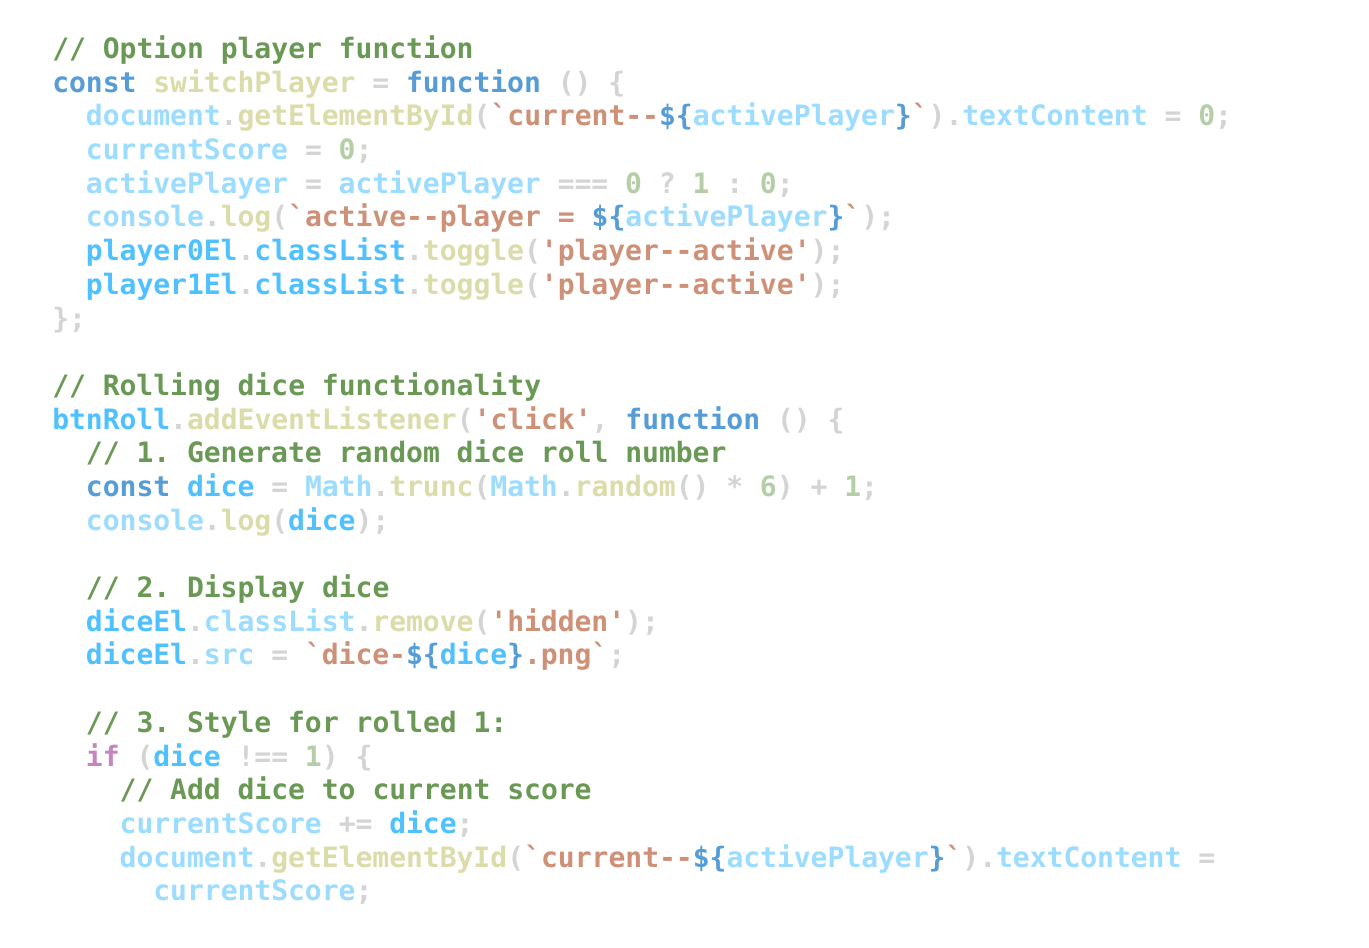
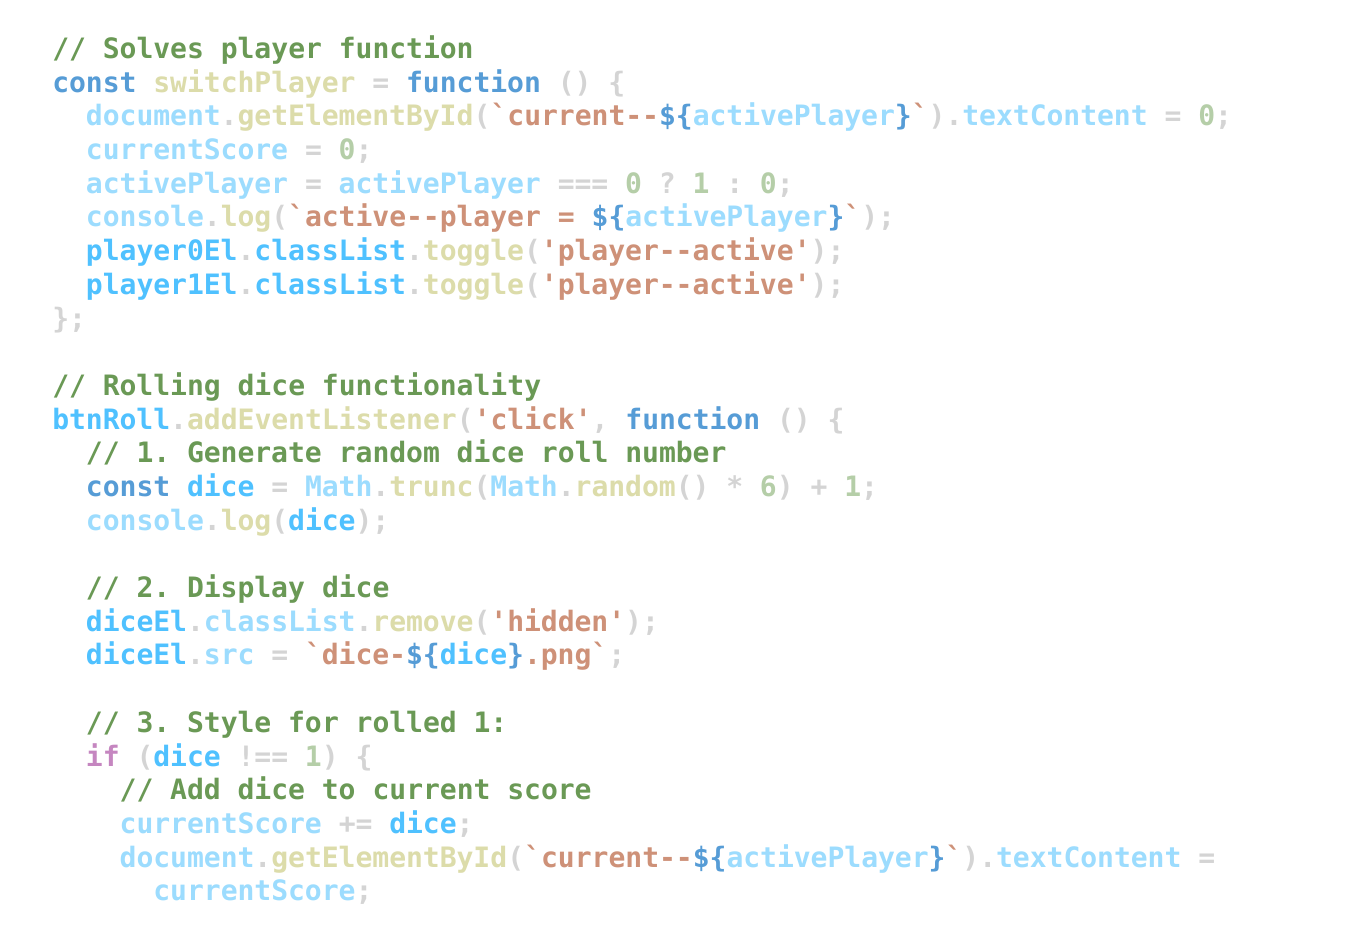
Option: Option -> Solves
